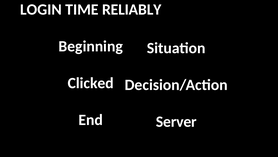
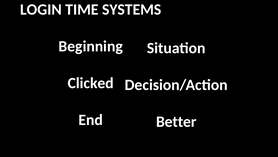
RELIABLY: RELIABLY -> SYSTEMS
Server: Server -> Better
